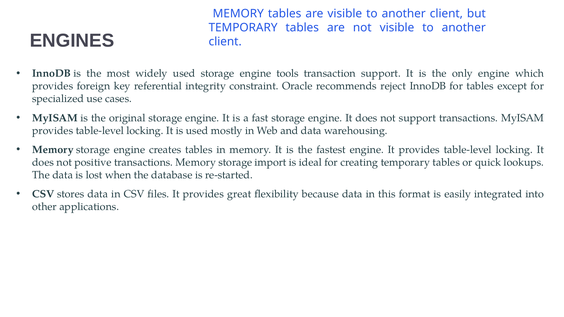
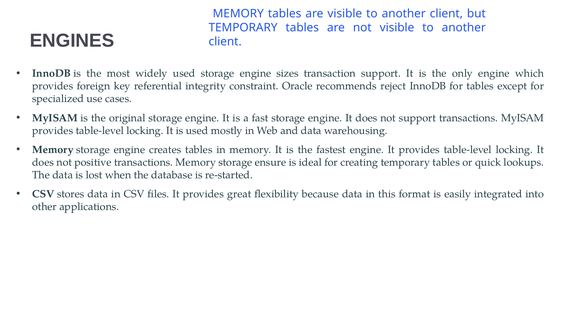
tools: tools -> sizes
import: import -> ensure
